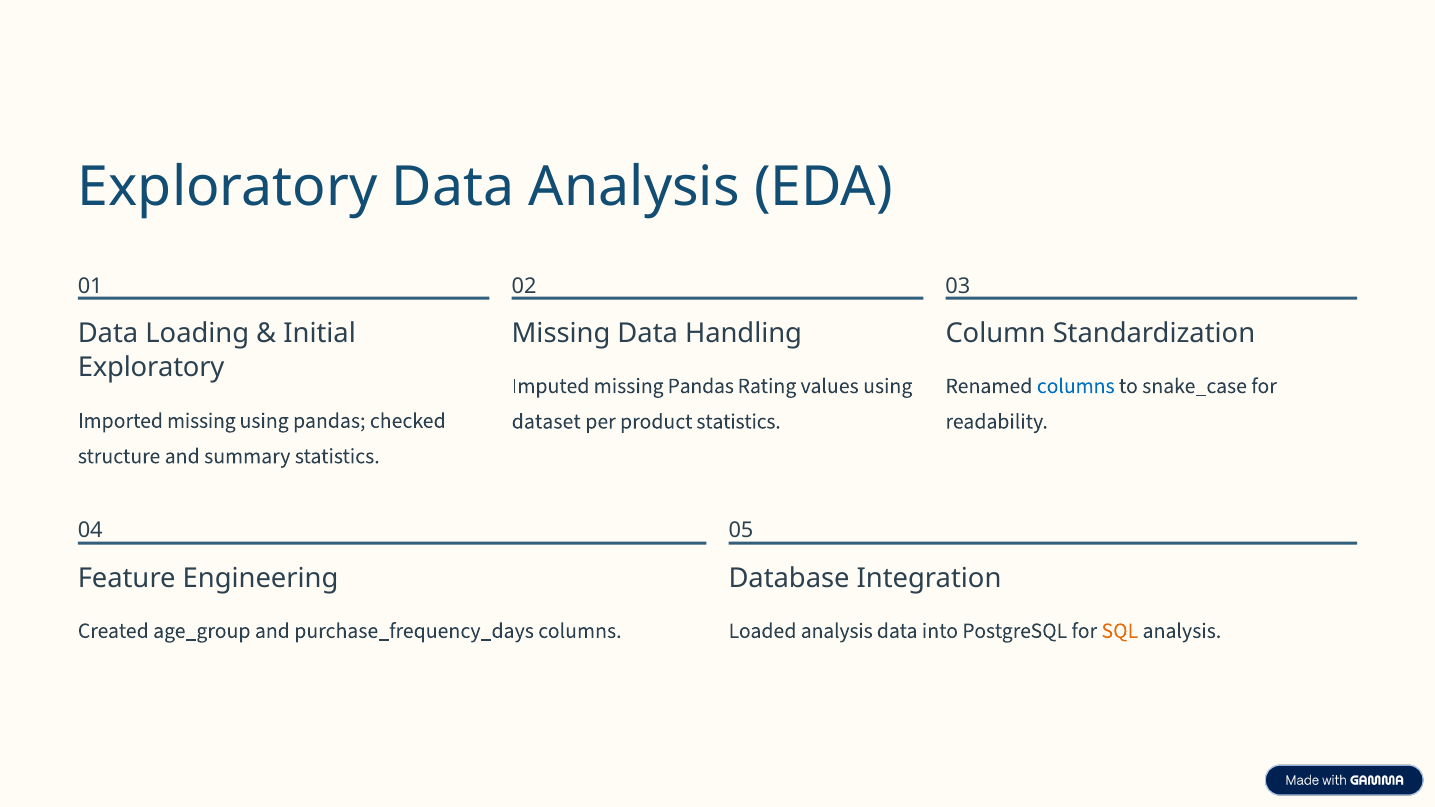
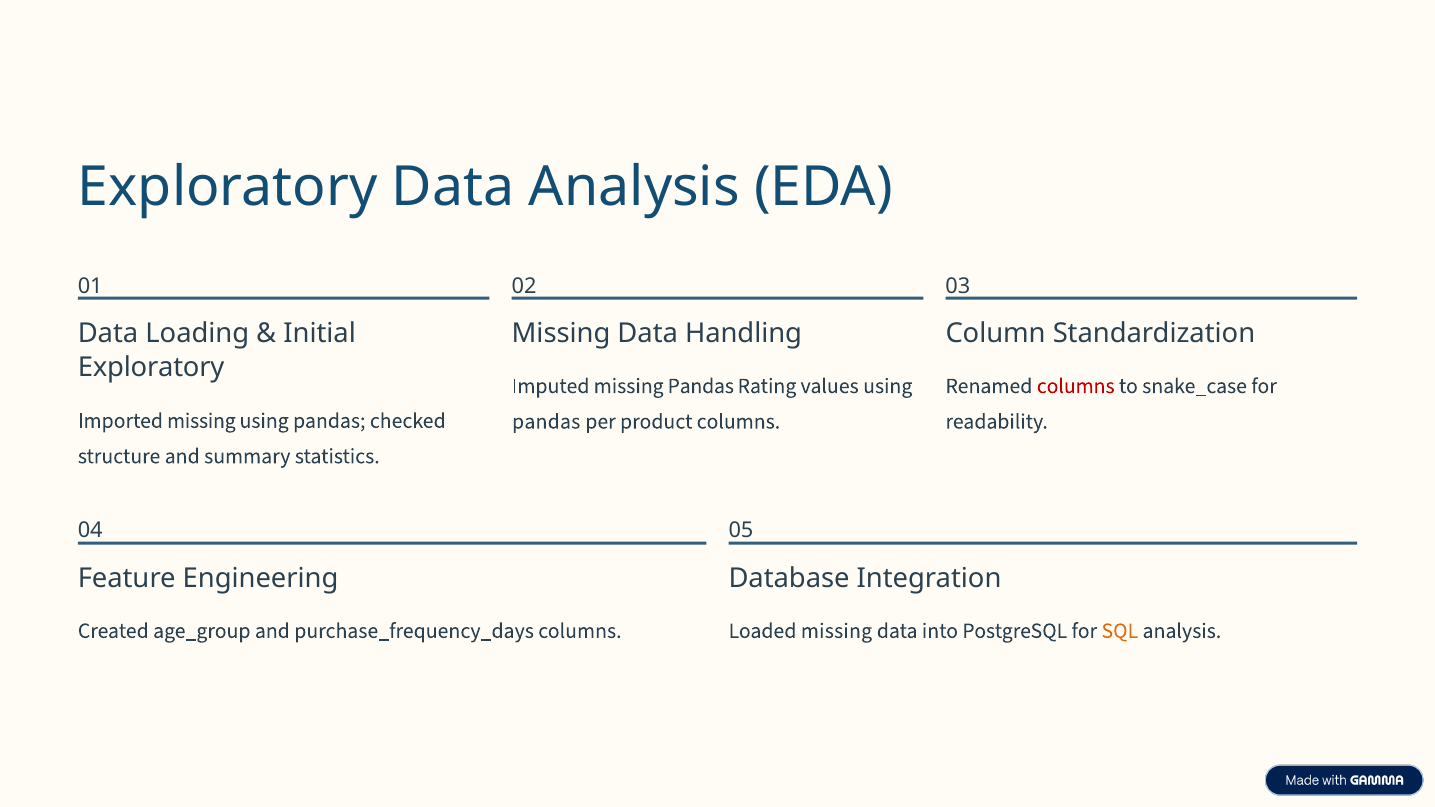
columns at (1076, 386) colour: blue -> red
dataset at (546, 421): dataset -> pandas
product statistics: statistics -> columns
Loaded analysis: analysis -> missing
